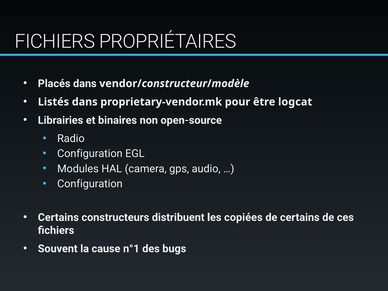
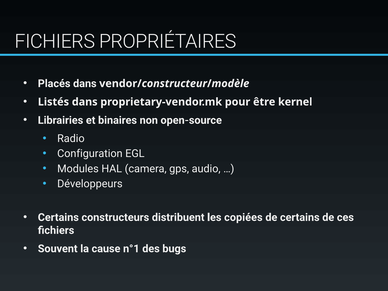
logcat: logcat -> kernel
Configuration at (90, 184): Configuration -> Développeurs
